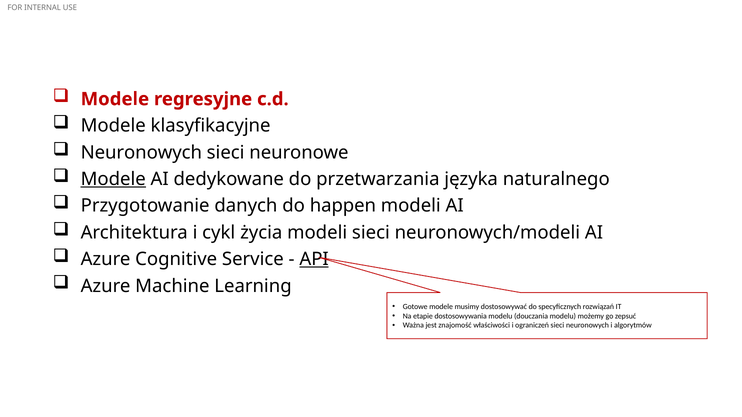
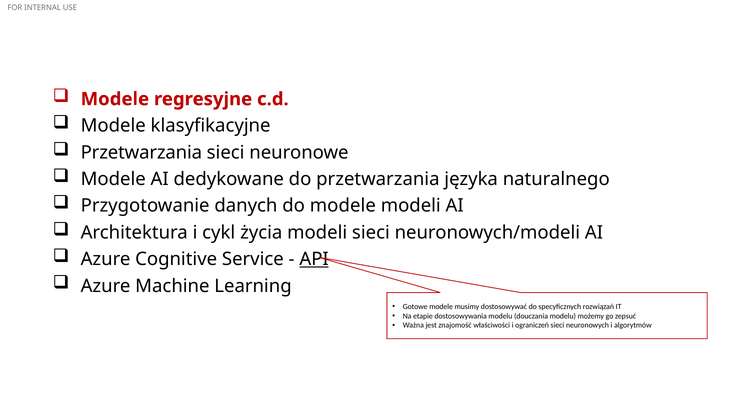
Neuronowych at (141, 153): Neuronowych -> Przetwarzania
Modele at (113, 179) underline: present -> none
do happen: happen -> modele
